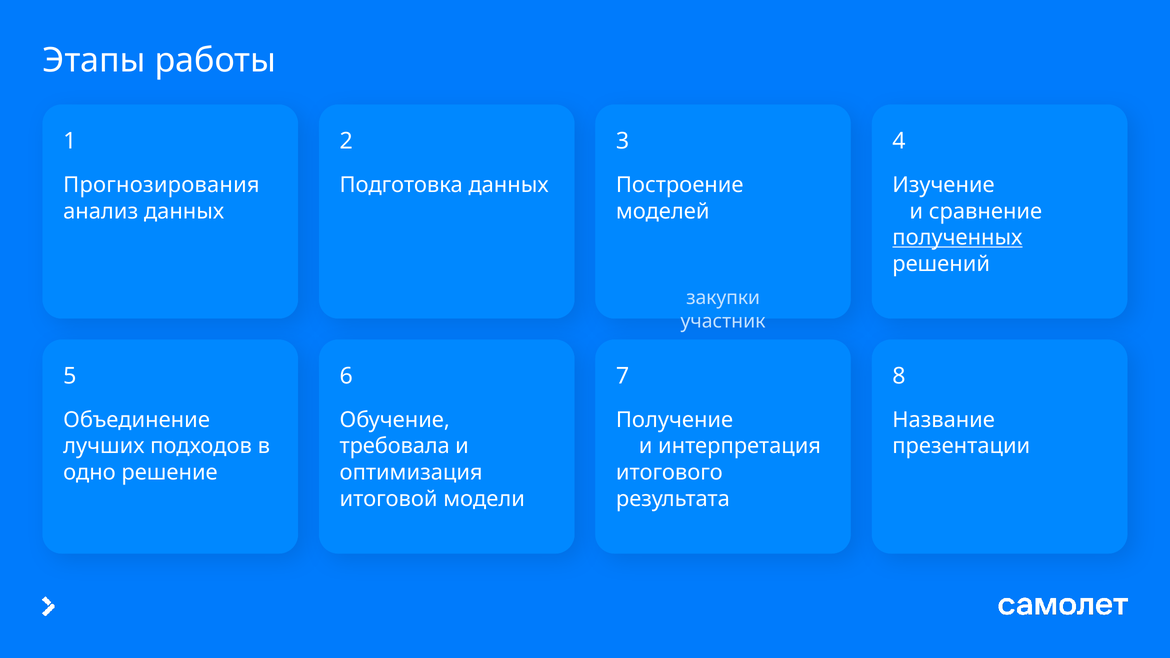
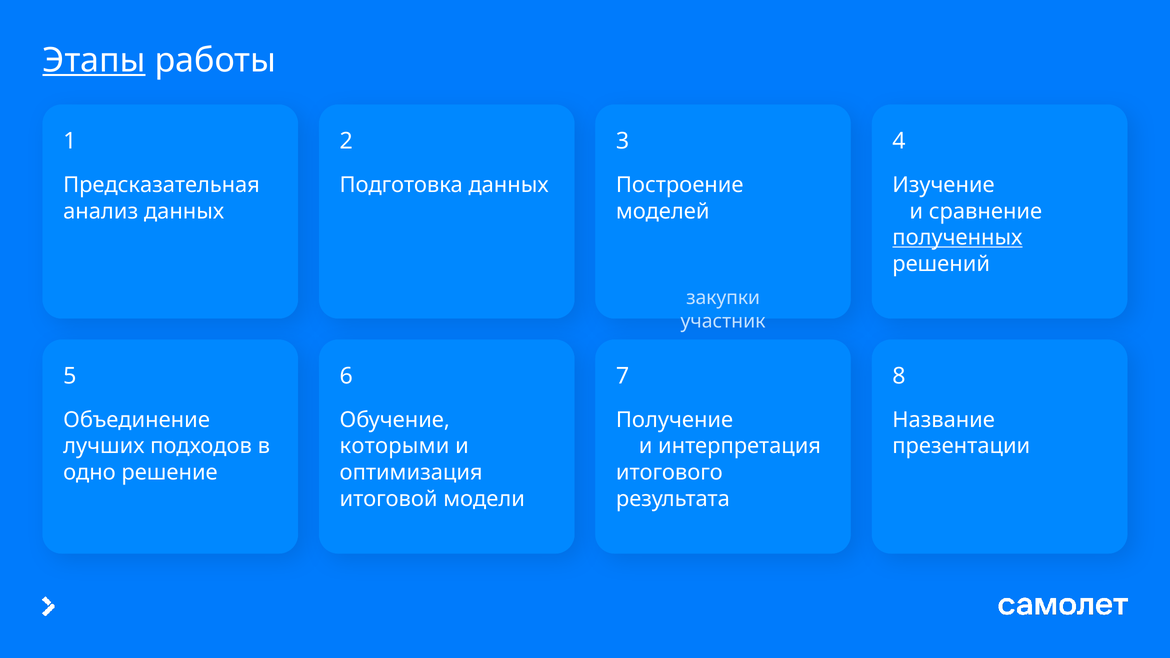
Этапы underline: none -> present
Прогнозирования: Прогнозирования -> Предсказательная
требовала: требовала -> которыми
